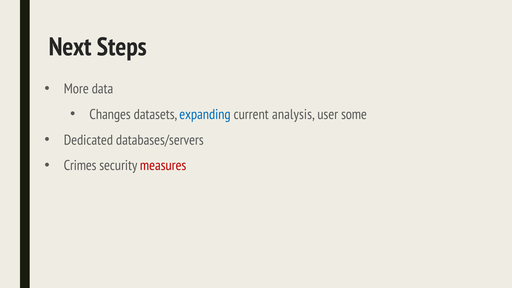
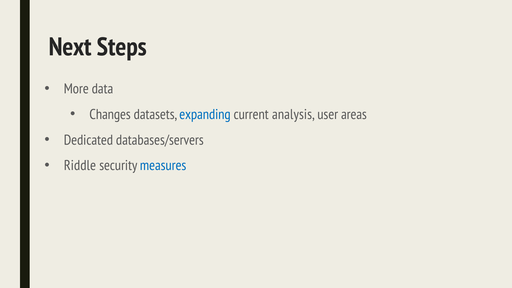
some: some -> areas
Crimes: Crimes -> Riddle
measures colour: red -> blue
